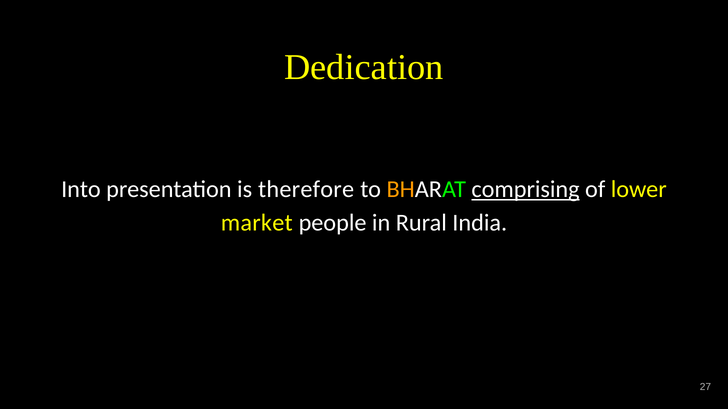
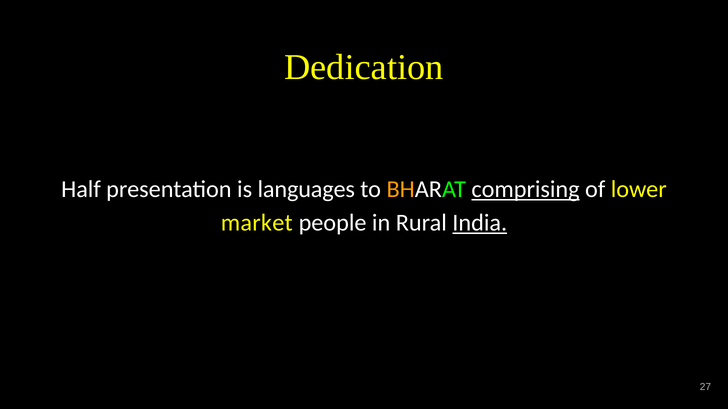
Into: Into -> Half
therefore: therefore -> languages
India underline: none -> present
